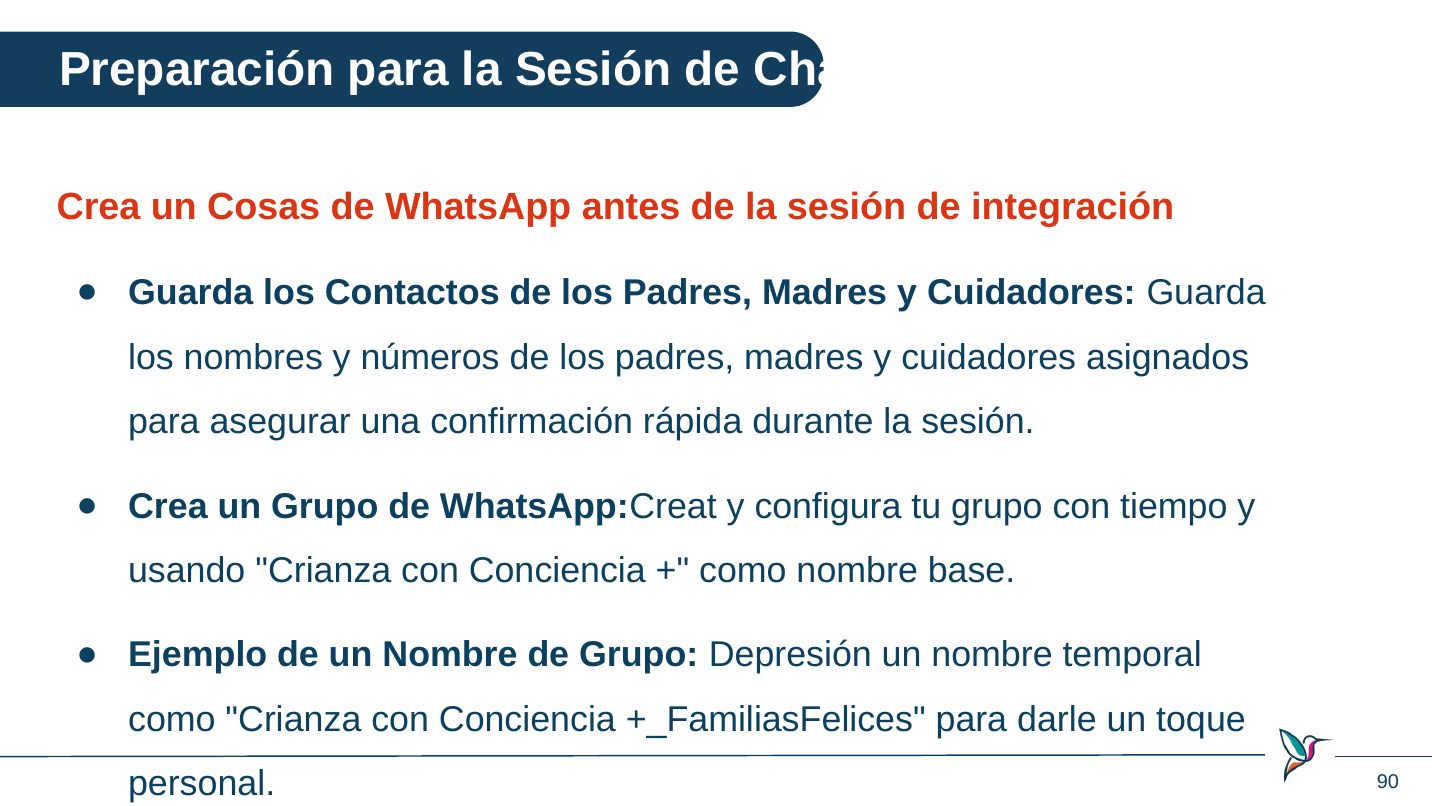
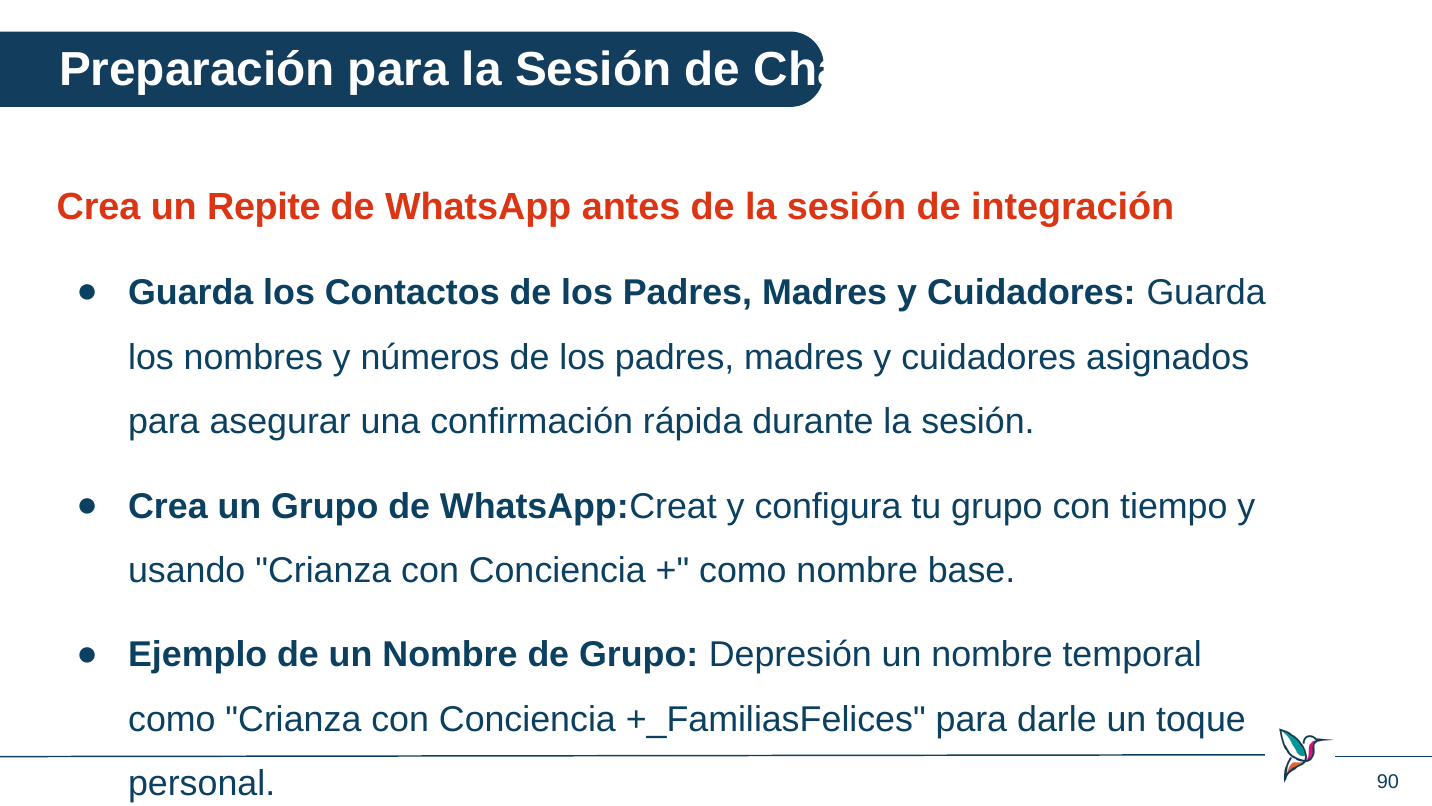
Cosas: Cosas -> Repite
